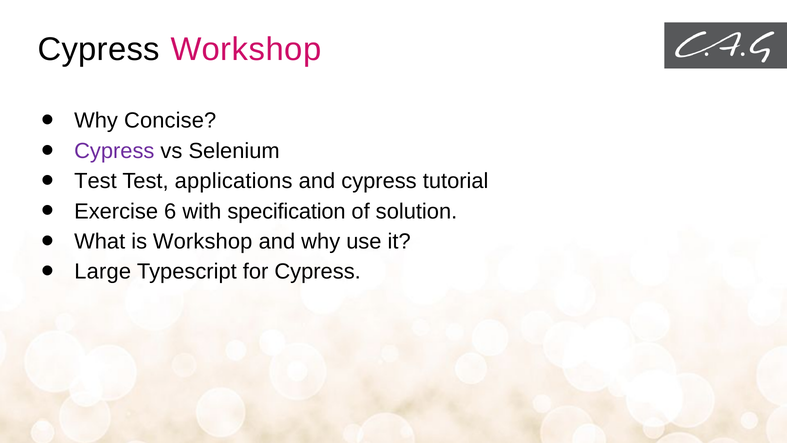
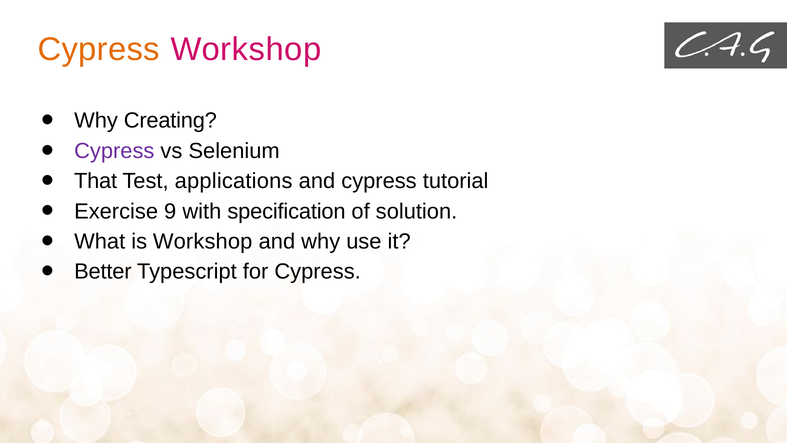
Cypress at (99, 50) colour: black -> orange
Concise: Concise -> Creating
Test at (95, 181): Test -> That
6: 6 -> 9
Large: Large -> Better
